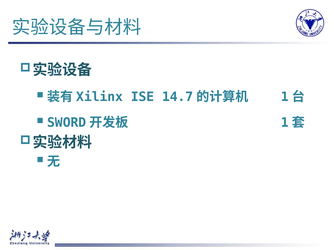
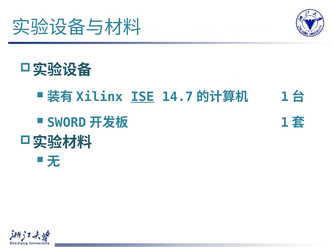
ISE underline: none -> present
